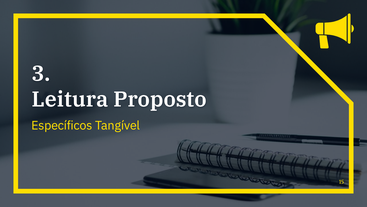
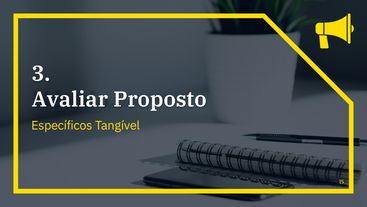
Leitura: Leitura -> Avaliar
